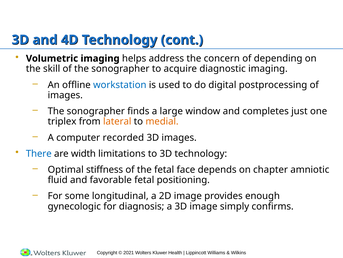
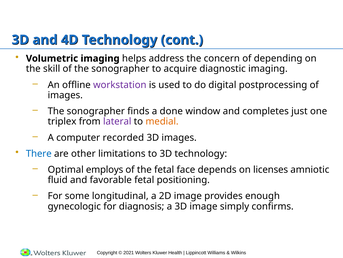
workstation colour: blue -> purple
large: large -> done
lateral colour: orange -> purple
width: width -> other
stiffness: stiffness -> employs
chapter: chapter -> licenses
